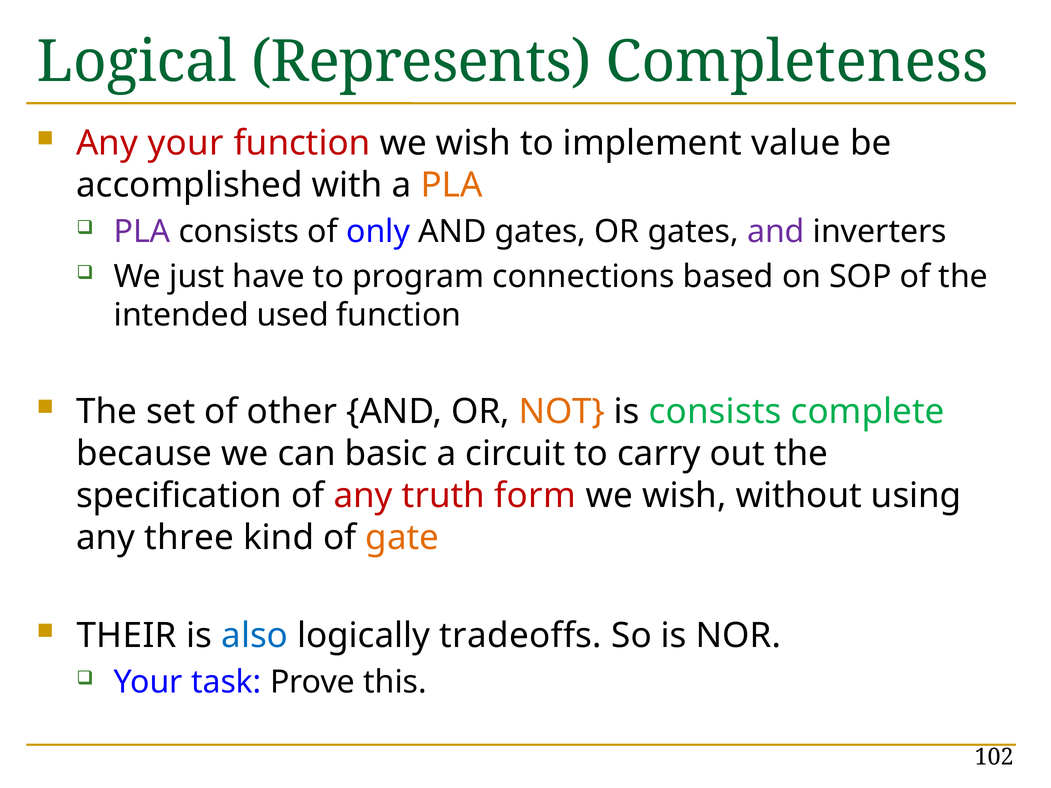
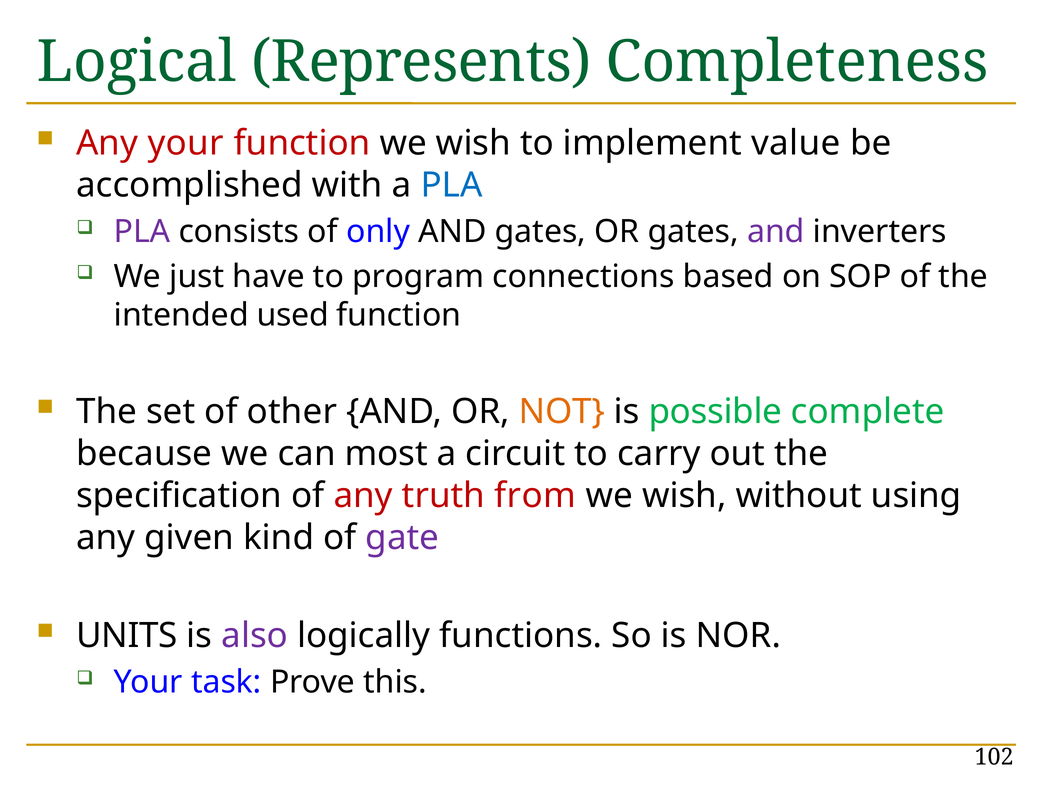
PLA at (452, 185) colour: orange -> blue
is consists: consists -> possible
basic: basic -> most
form: form -> from
three: three -> given
gate colour: orange -> purple
THEIR: THEIR -> UNITS
also colour: blue -> purple
tradeoffs: tradeoffs -> functions
